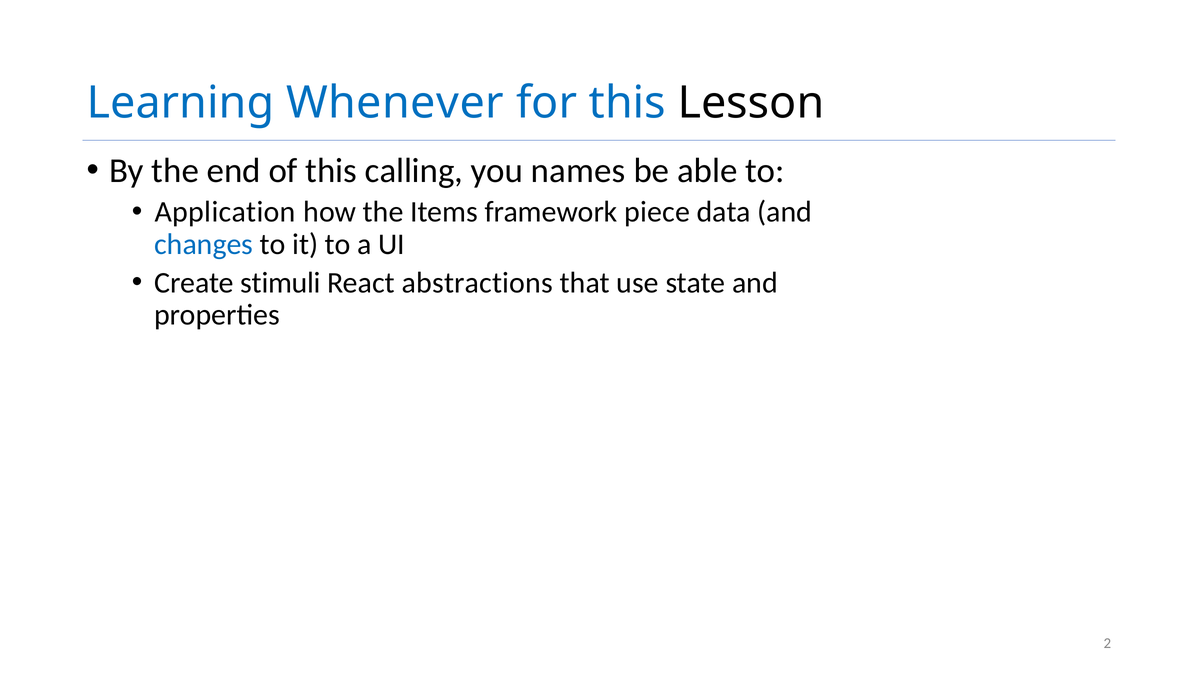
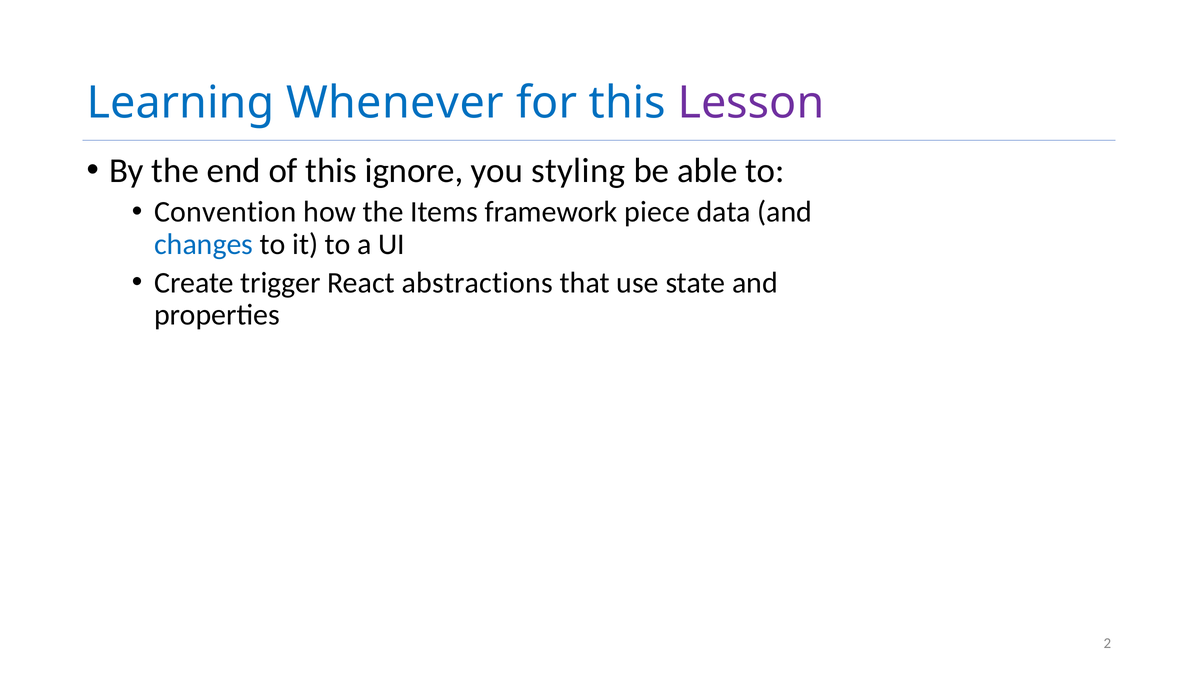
Lesson colour: black -> purple
calling: calling -> ignore
names: names -> styling
Application: Application -> Convention
stimuli: stimuli -> trigger
